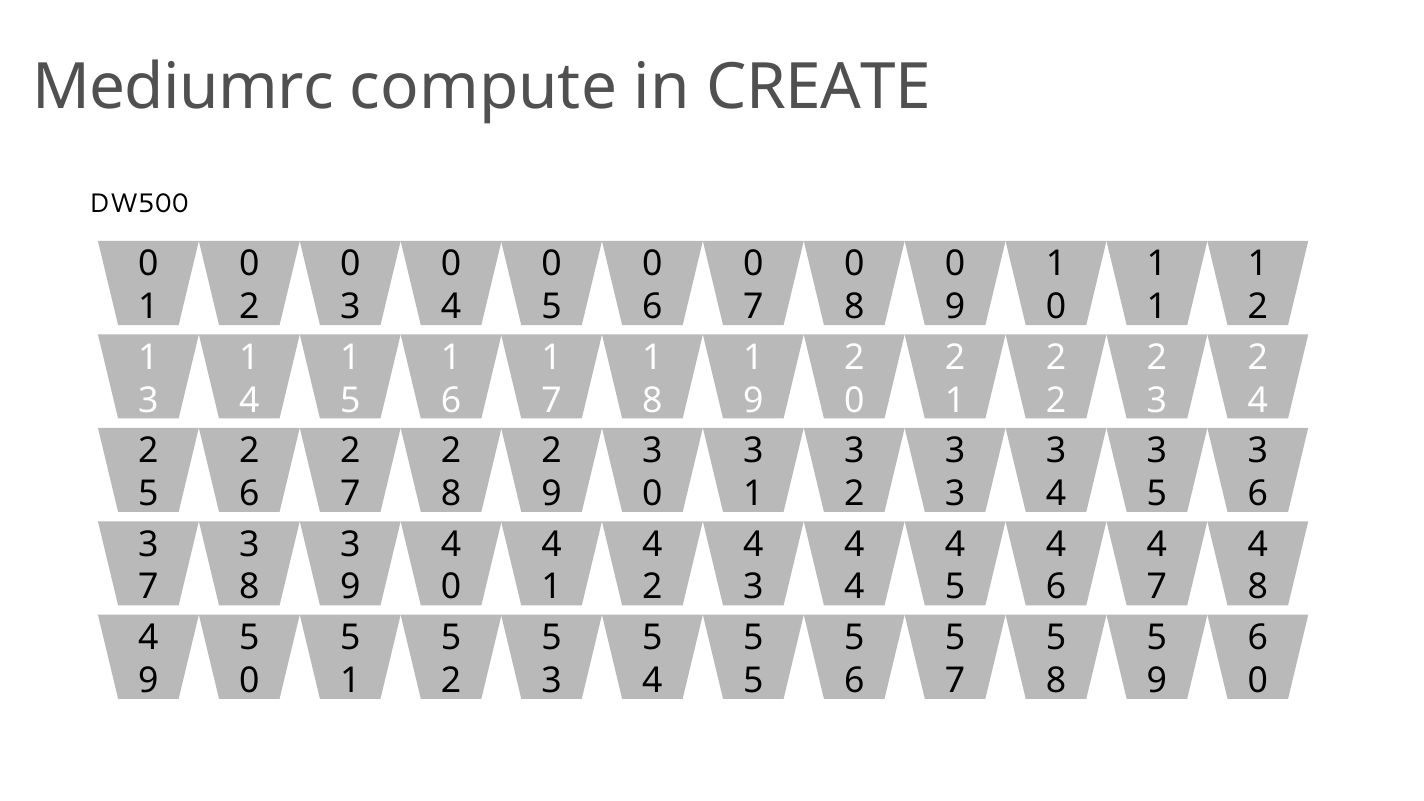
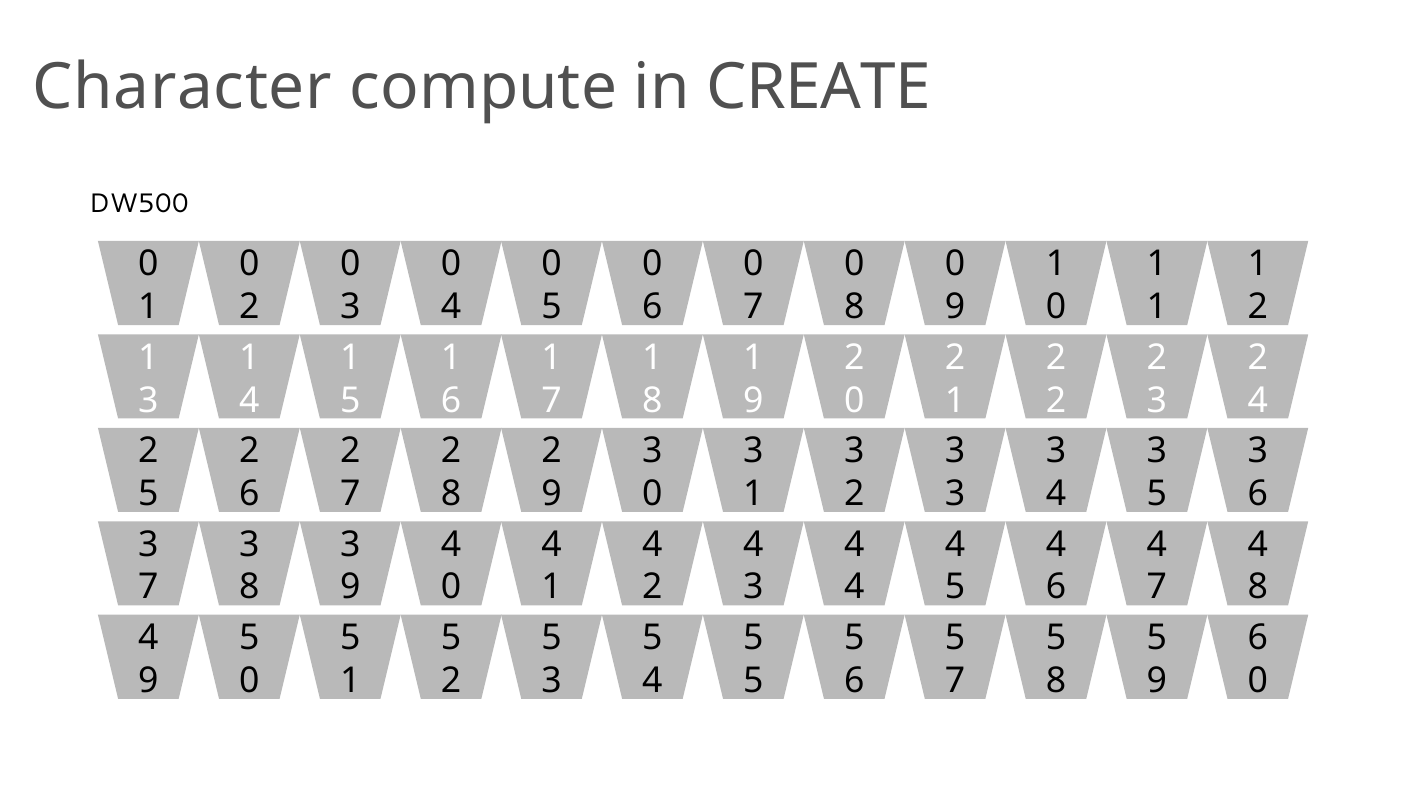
Mediumrc: Mediumrc -> Character
